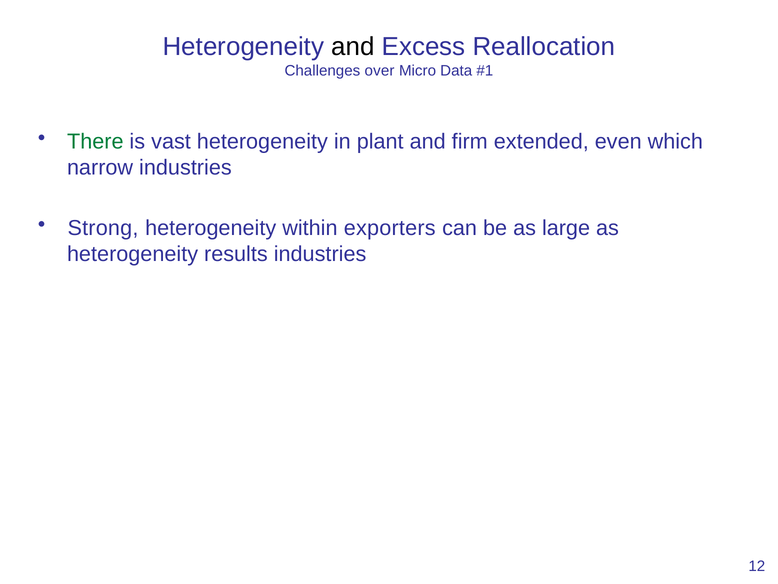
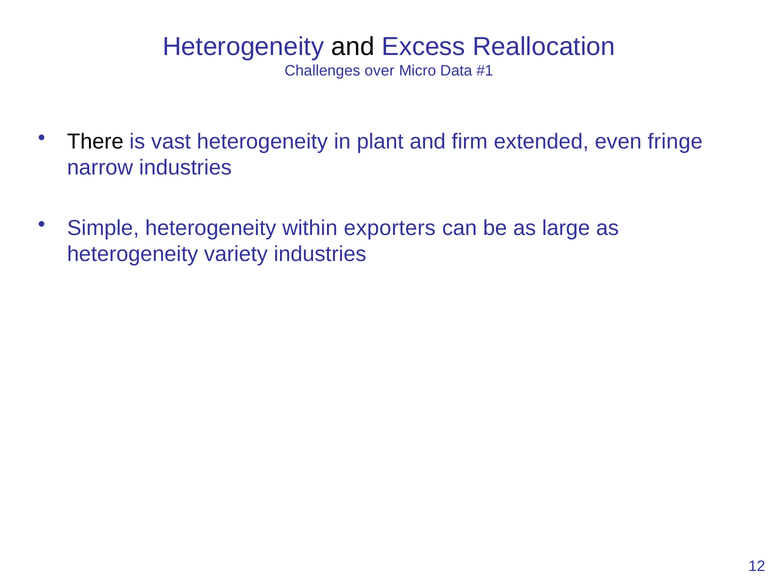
There colour: green -> black
which: which -> fringe
Strong: Strong -> Simple
results: results -> variety
